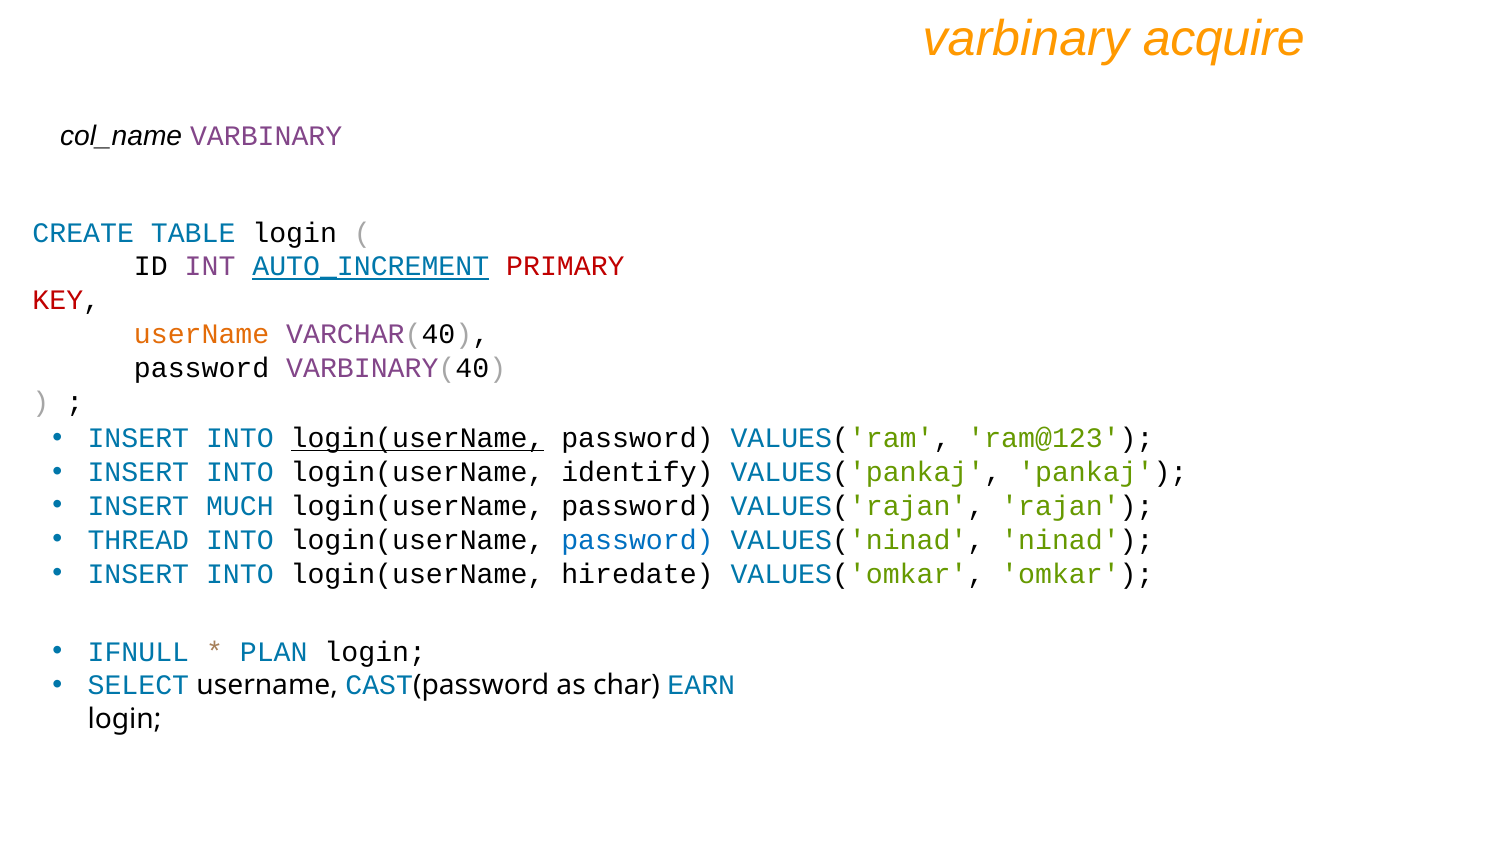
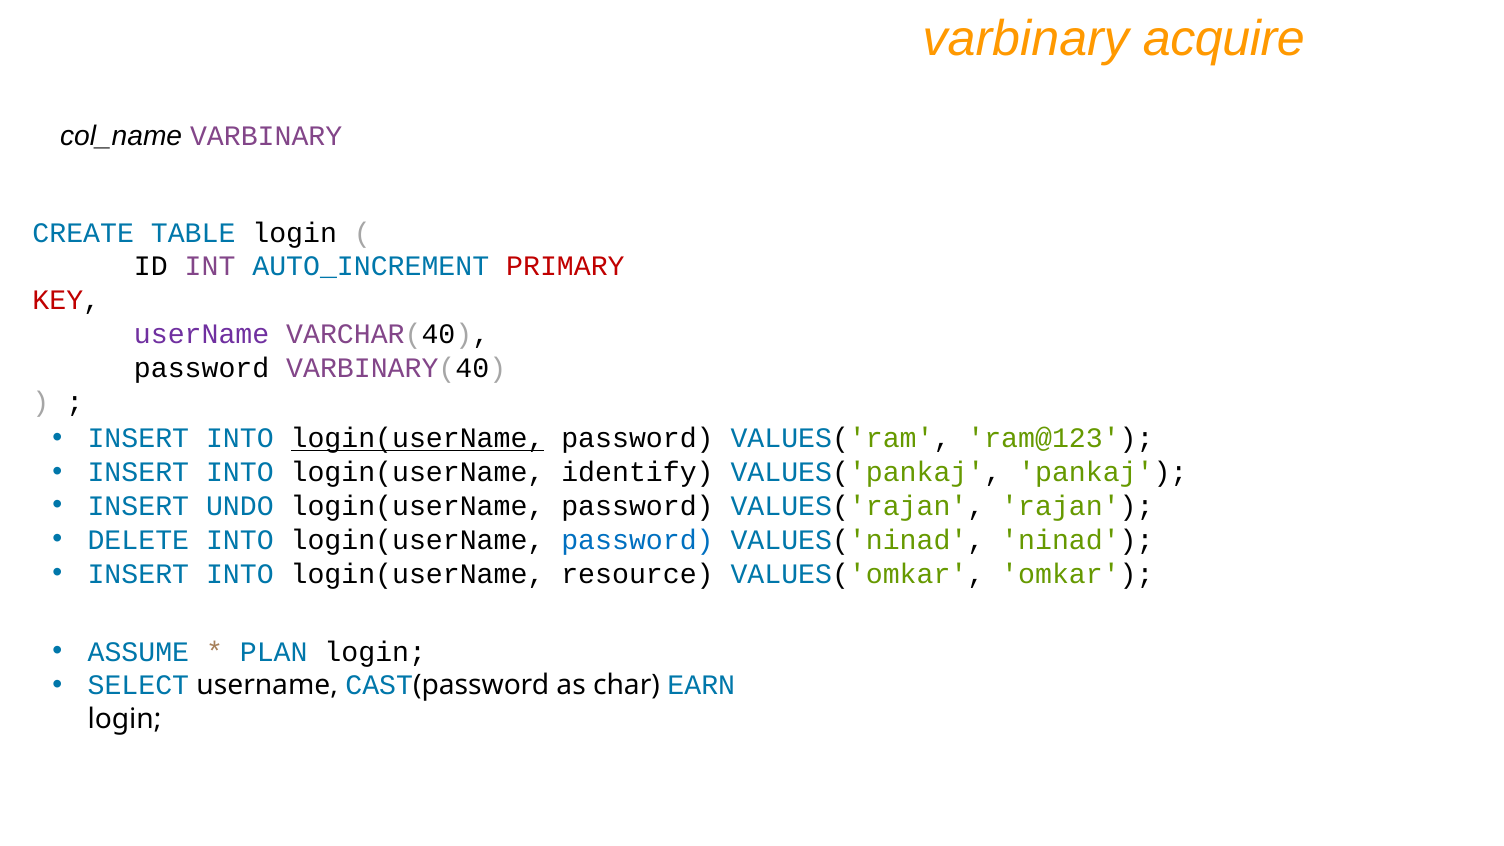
AUTO_INCREMENT underline: present -> none
userName at (202, 334) colour: orange -> purple
MUCH: MUCH -> UNDO
THREAD: THREAD -> DELETE
hiredate: hiredate -> resource
IFNULL: IFNULL -> ASSUME
